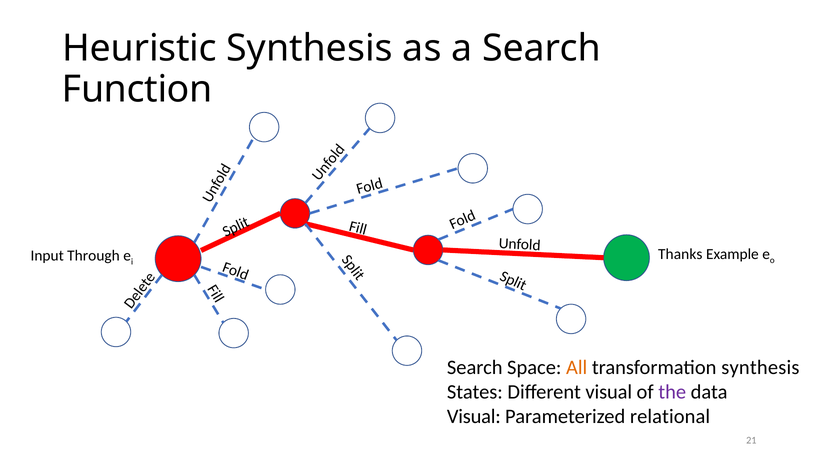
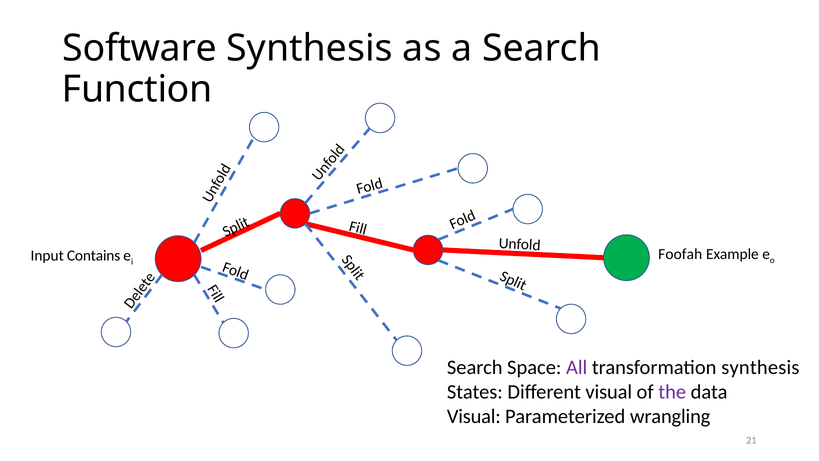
Heuristic: Heuristic -> Software
Through: Through -> Contains
Thanks: Thanks -> Foofah
All colour: orange -> purple
relational: relational -> wrangling
